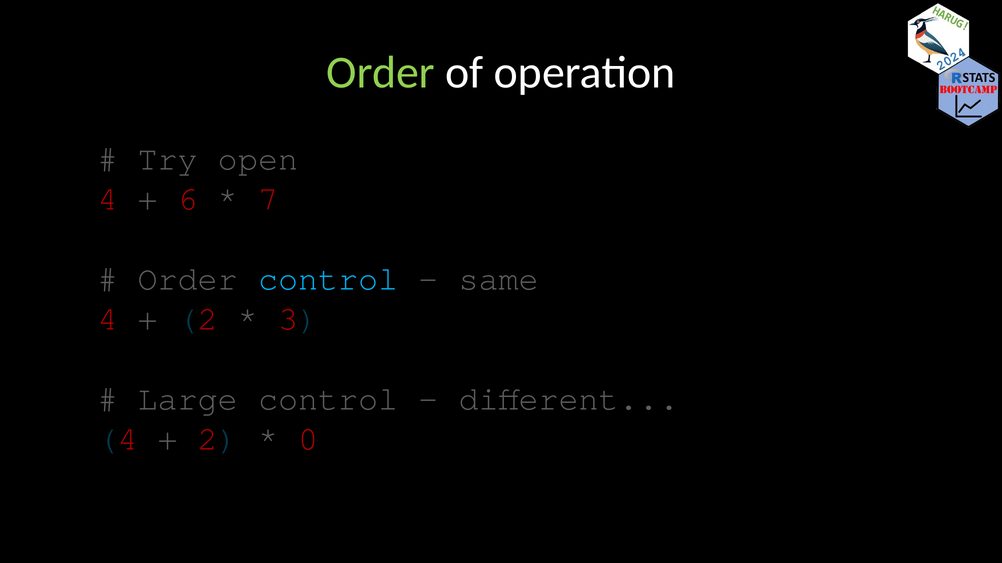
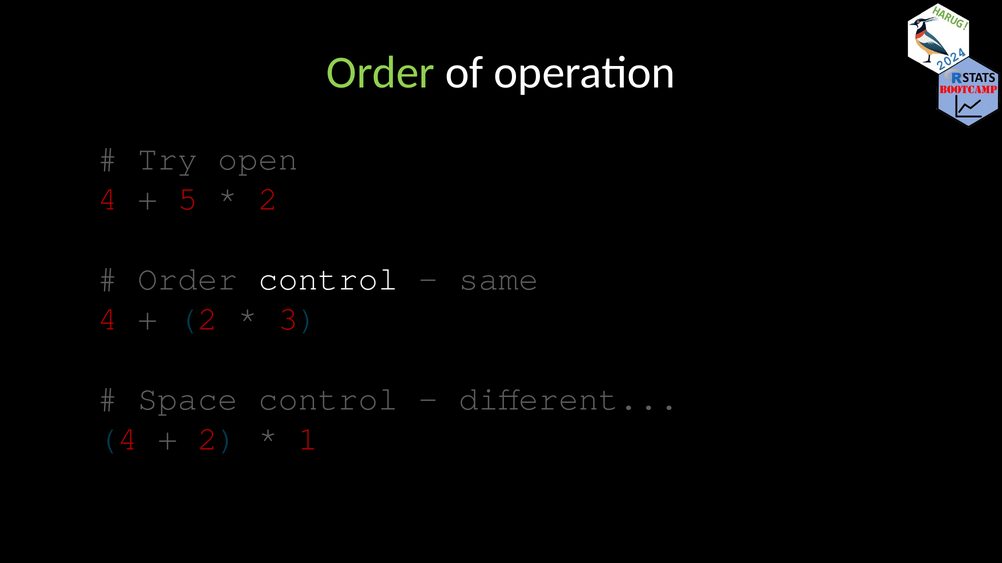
6: 6 -> 5
7 at (268, 199): 7 -> 2
control at (328, 279) colour: light blue -> white
Large: Large -> Space
0: 0 -> 1
